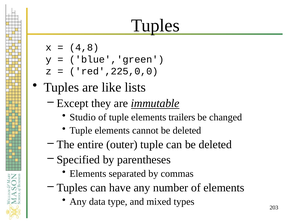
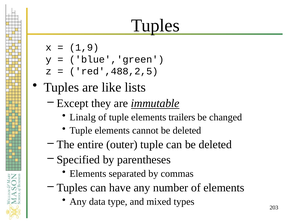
4,8: 4,8 -> 1,9
red',225,0,0: red',225,0,0 -> red',488,2,5
Studio: Studio -> Linalg
